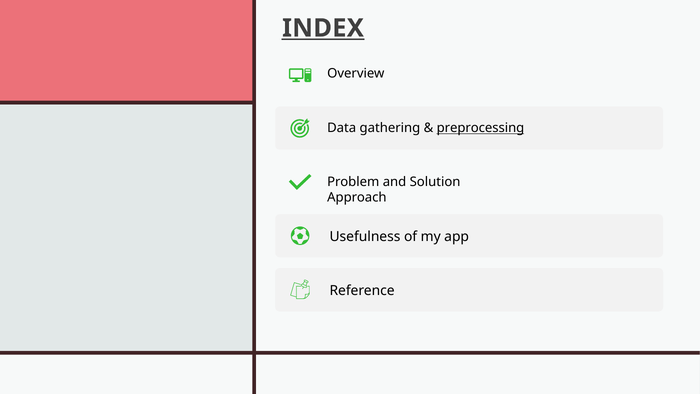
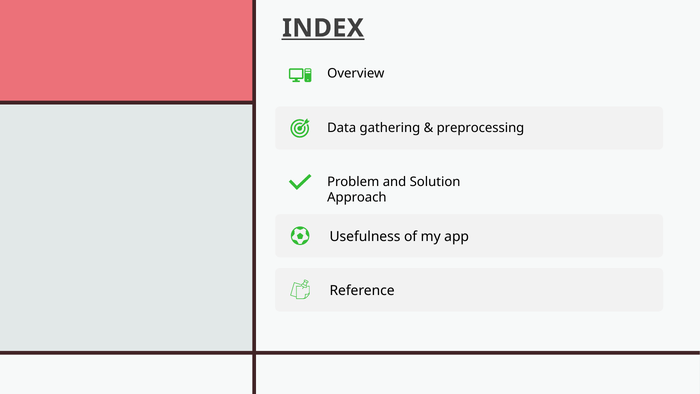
preprocessing underline: present -> none
